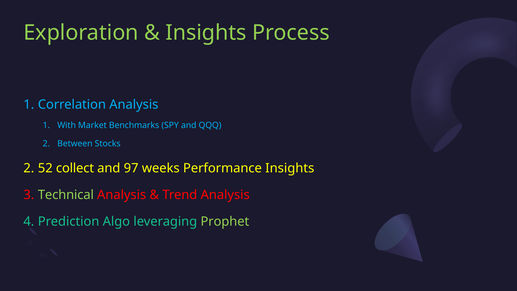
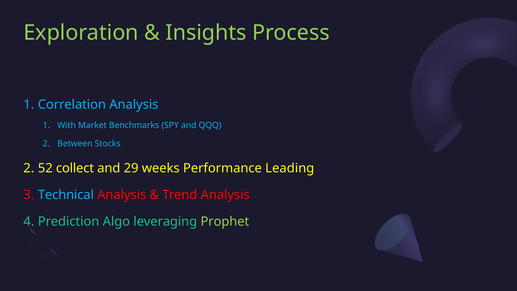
97: 97 -> 29
Performance Insights: Insights -> Leading
Technical colour: light green -> light blue
